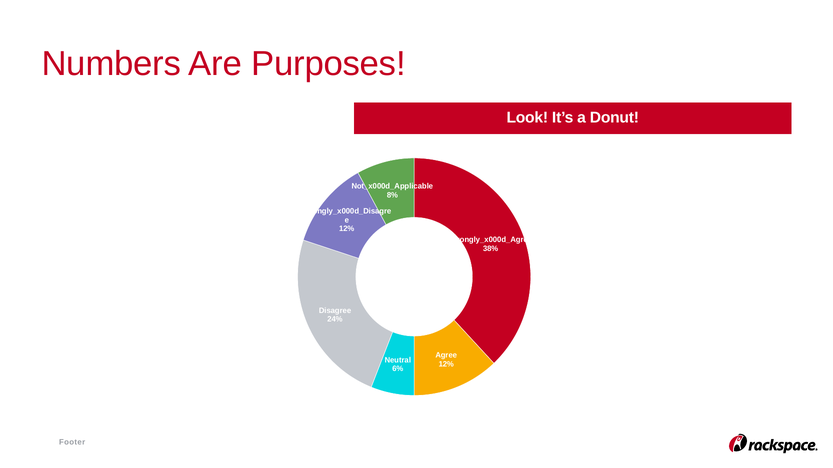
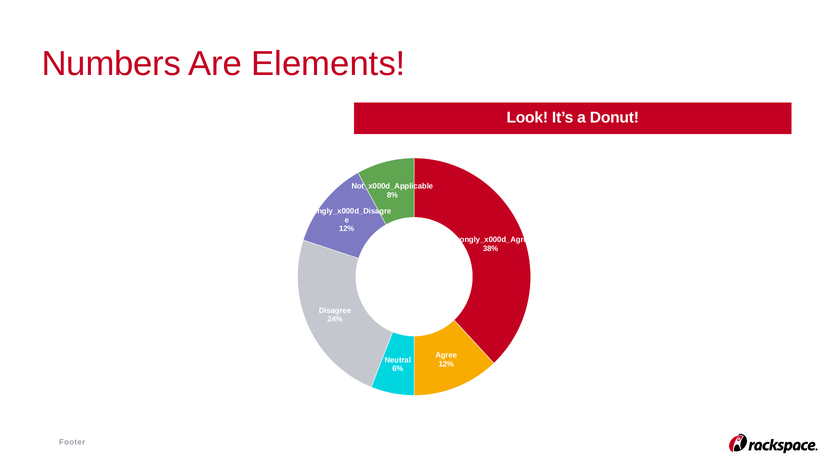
Purposes: Purposes -> Elements
